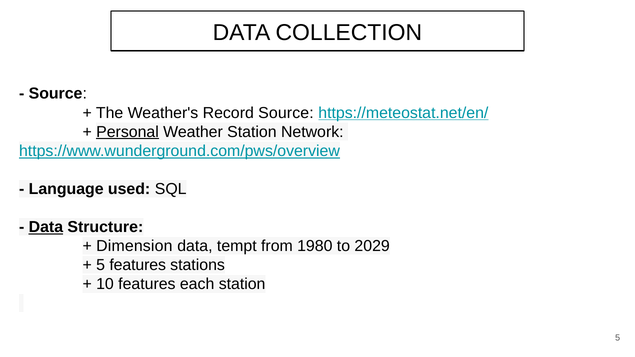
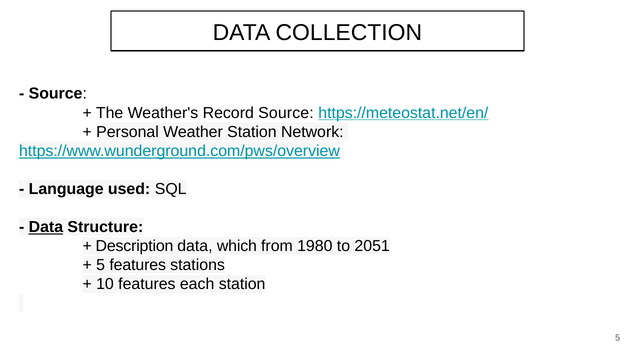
Personal underline: present -> none
Dimension: Dimension -> Description
tempt: tempt -> which
2029: 2029 -> 2051
